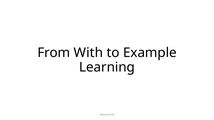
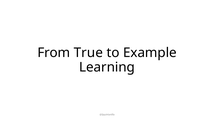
With: With -> True
